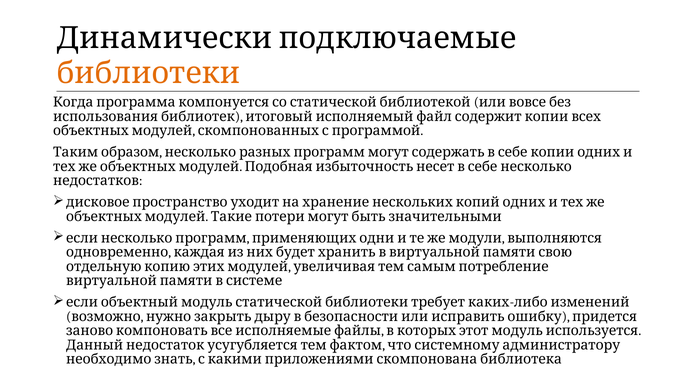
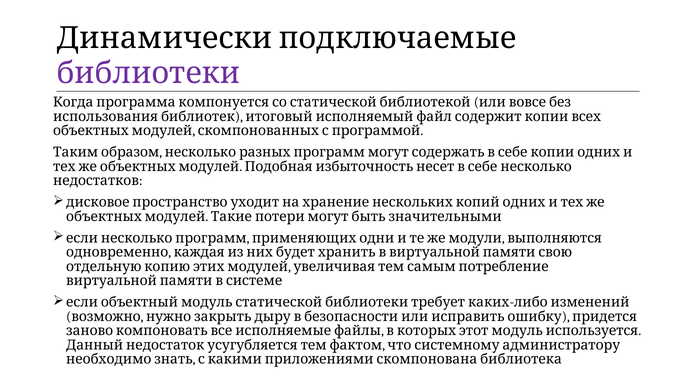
библиотеки colour: orange -> purple
